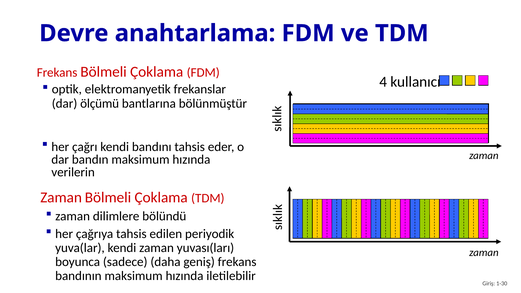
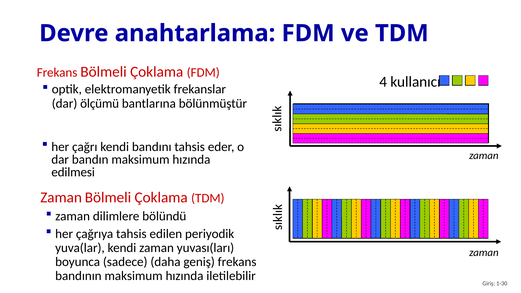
verilerin: verilerin -> edilmesi
